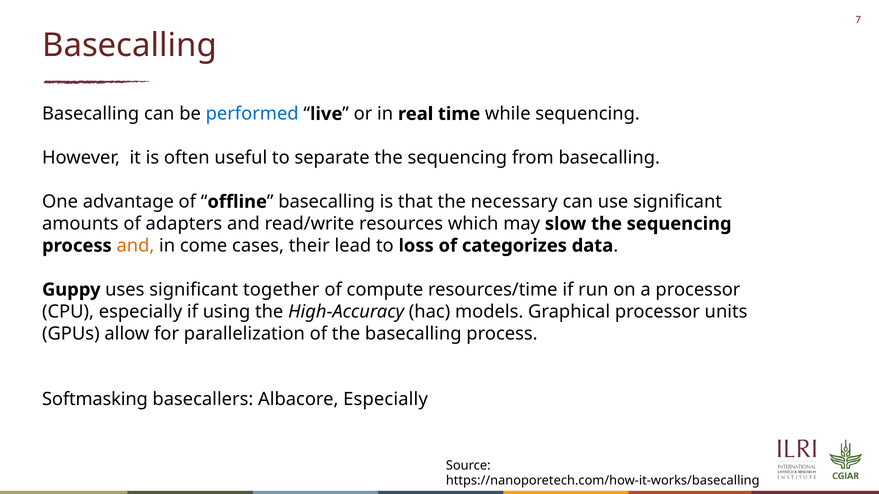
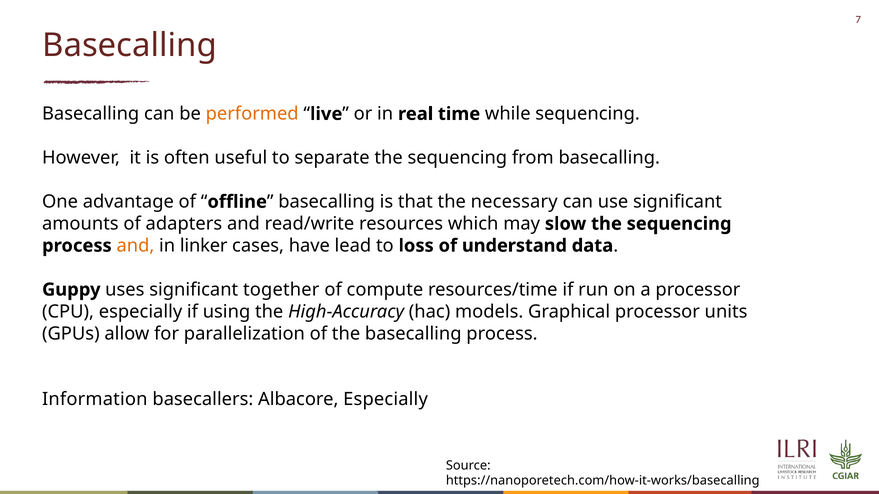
performed colour: blue -> orange
come: come -> linker
their: their -> have
categorizes: categorizes -> understand
Softmasking: Softmasking -> Information
